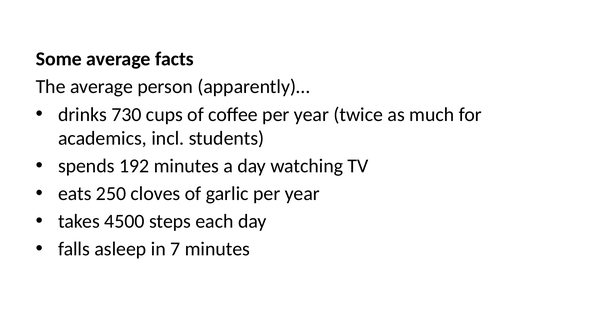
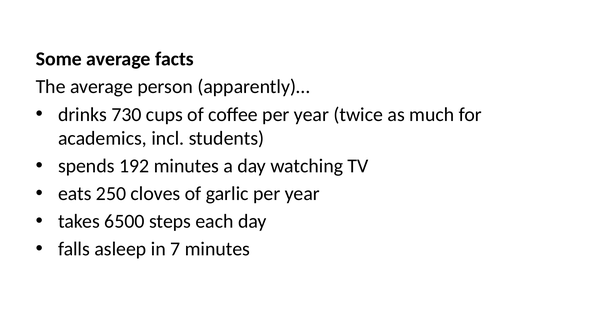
4500: 4500 -> 6500
